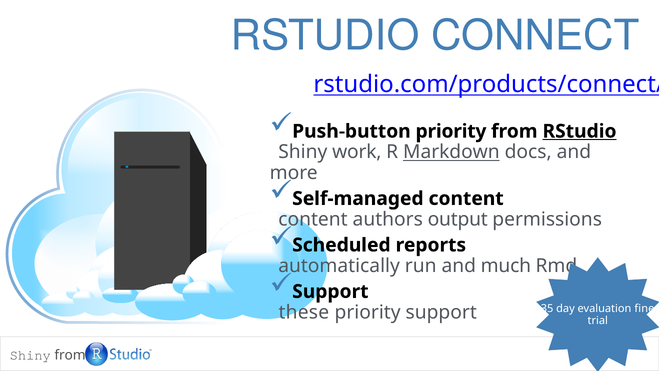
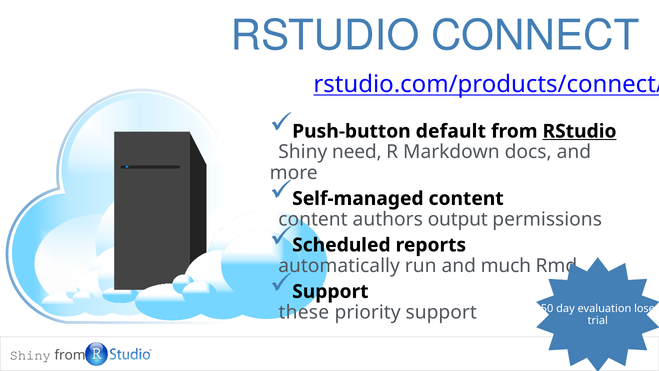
Push-button priority: priority -> default
work: work -> need
Markdown underline: present -> none
35: 35 -> 50
fine: fine -> lose
